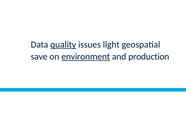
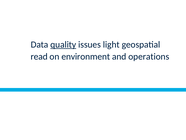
save: save -> read
environment underline: present -> none
production: production -> operations
